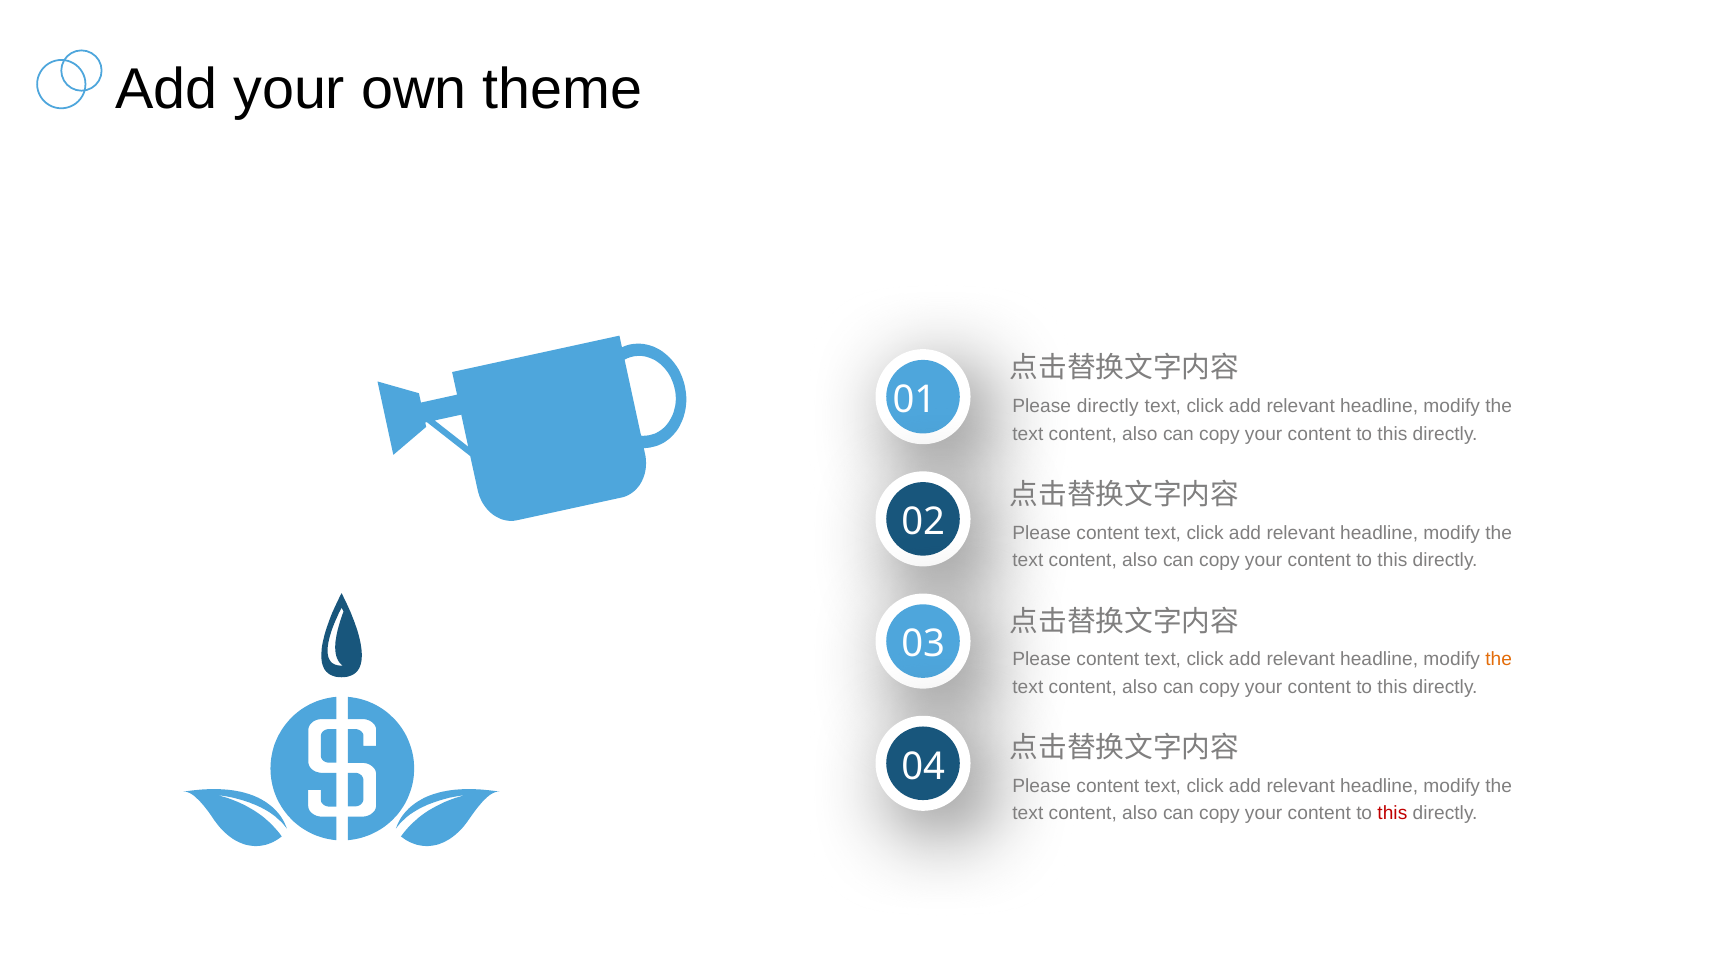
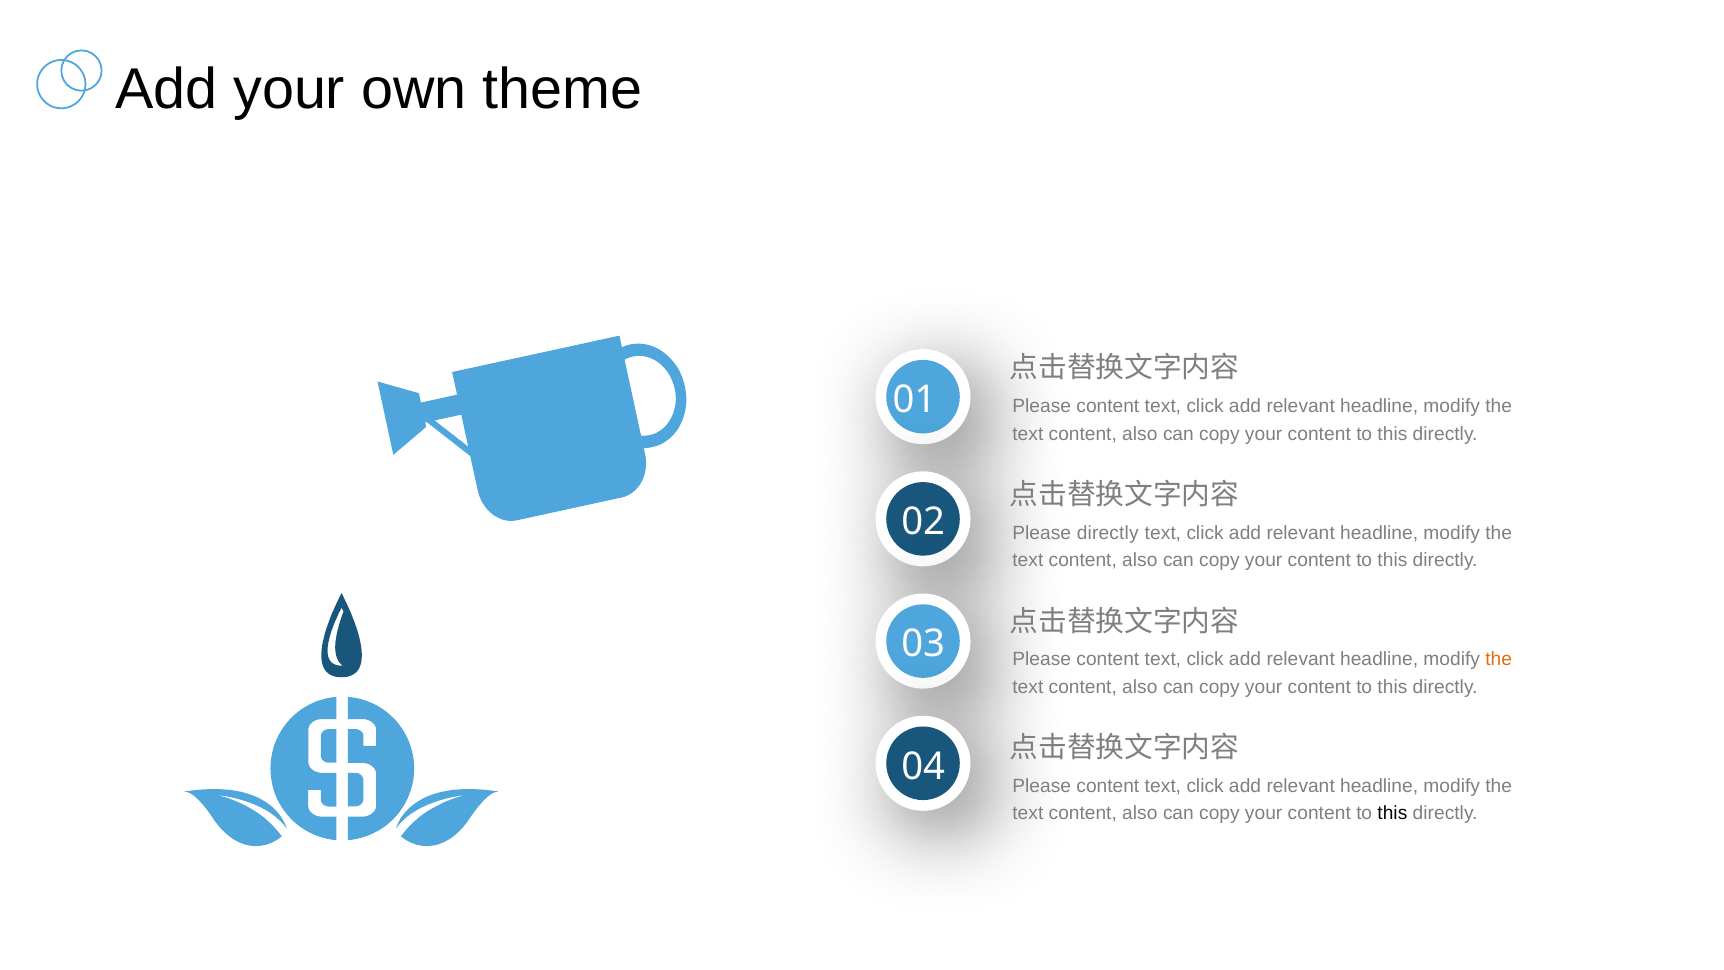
directly at (1108, 406): directly -> content
content at (1108, 533): content -> directly
this at (1392, 813) colour: red -> black
